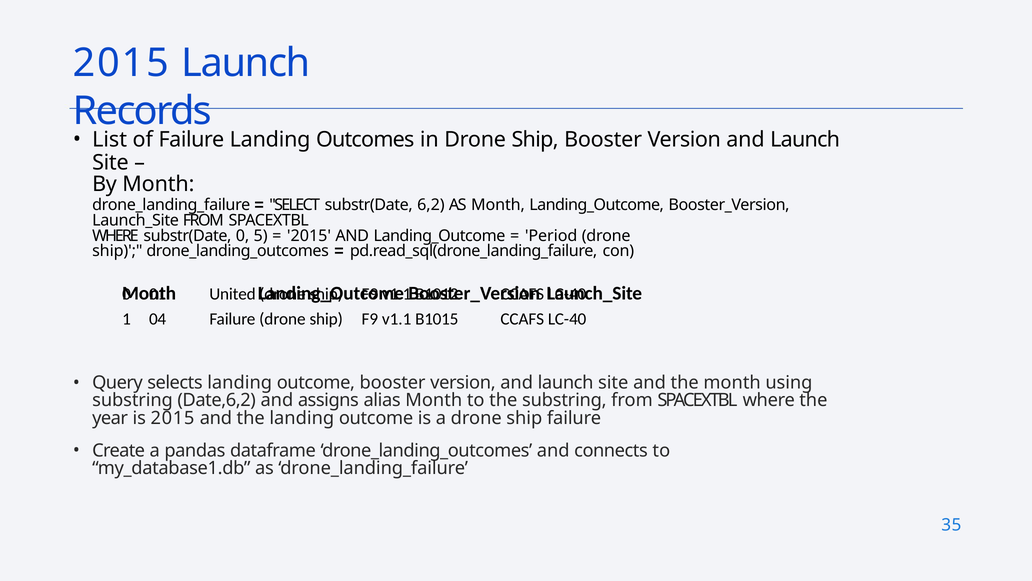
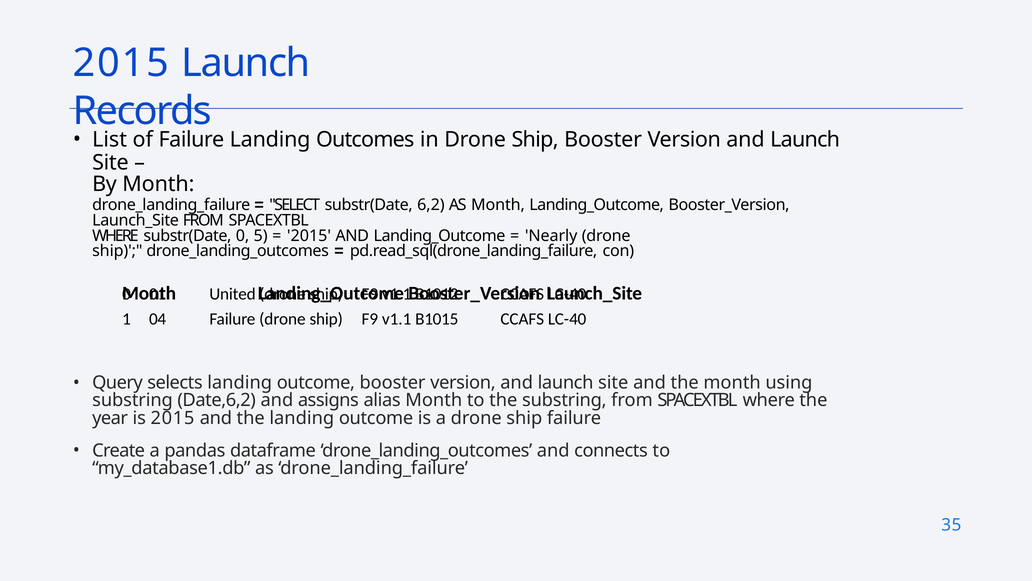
Period: Period -> Nearly
